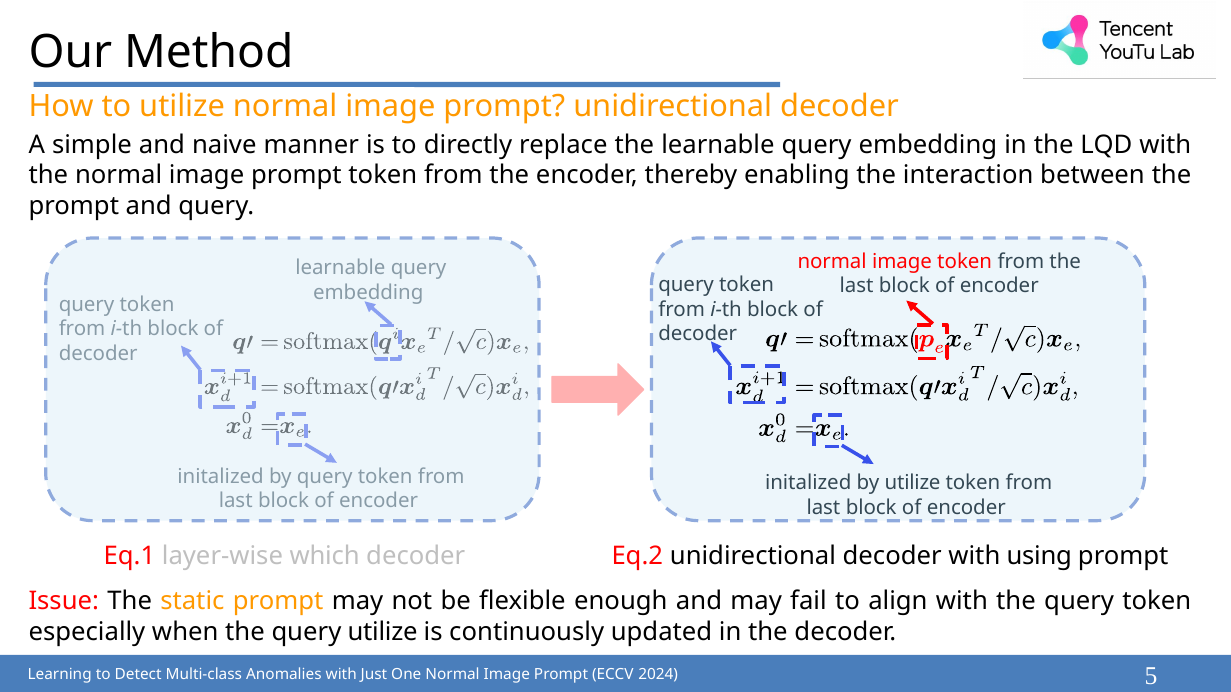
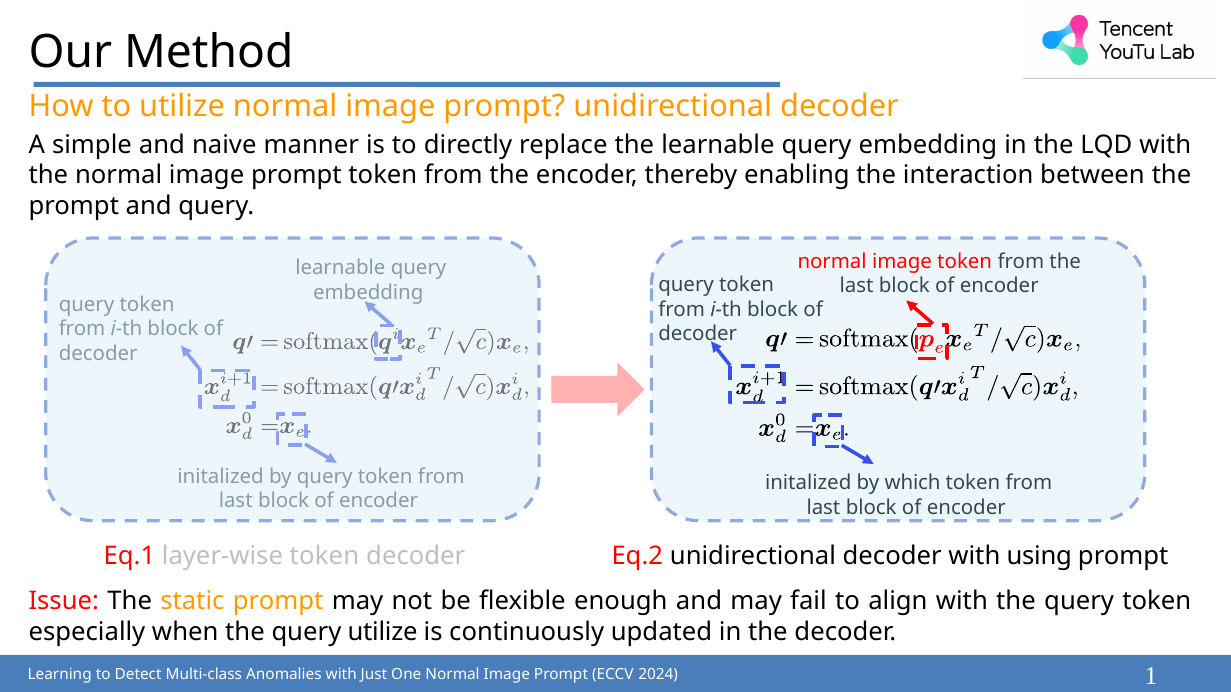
by utilize: utilize -> which
layer-wise which: which -> token
5: 5 -> 1
